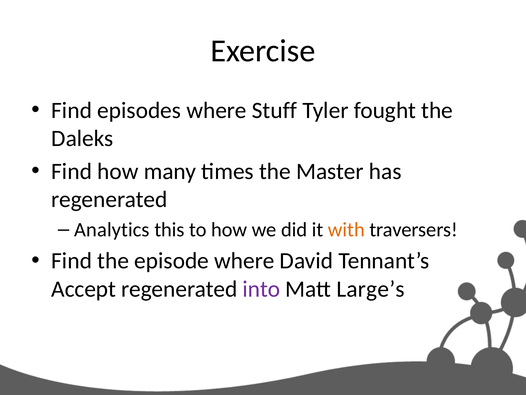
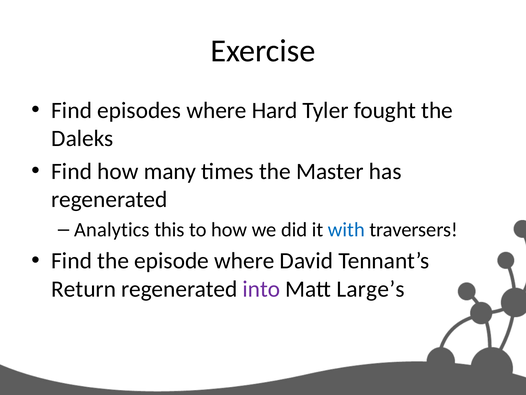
Stuff: Stuff -> Hard
with colour: orange -> blue
Accept: Accept -> Return
